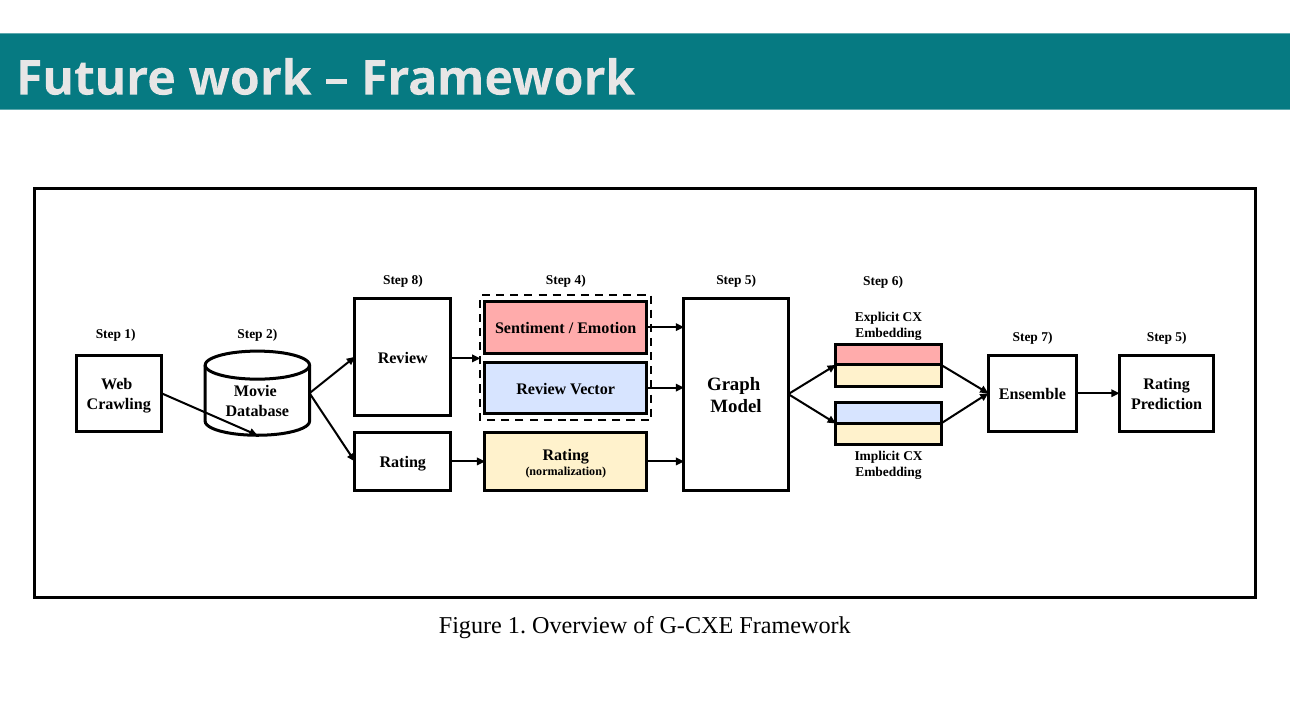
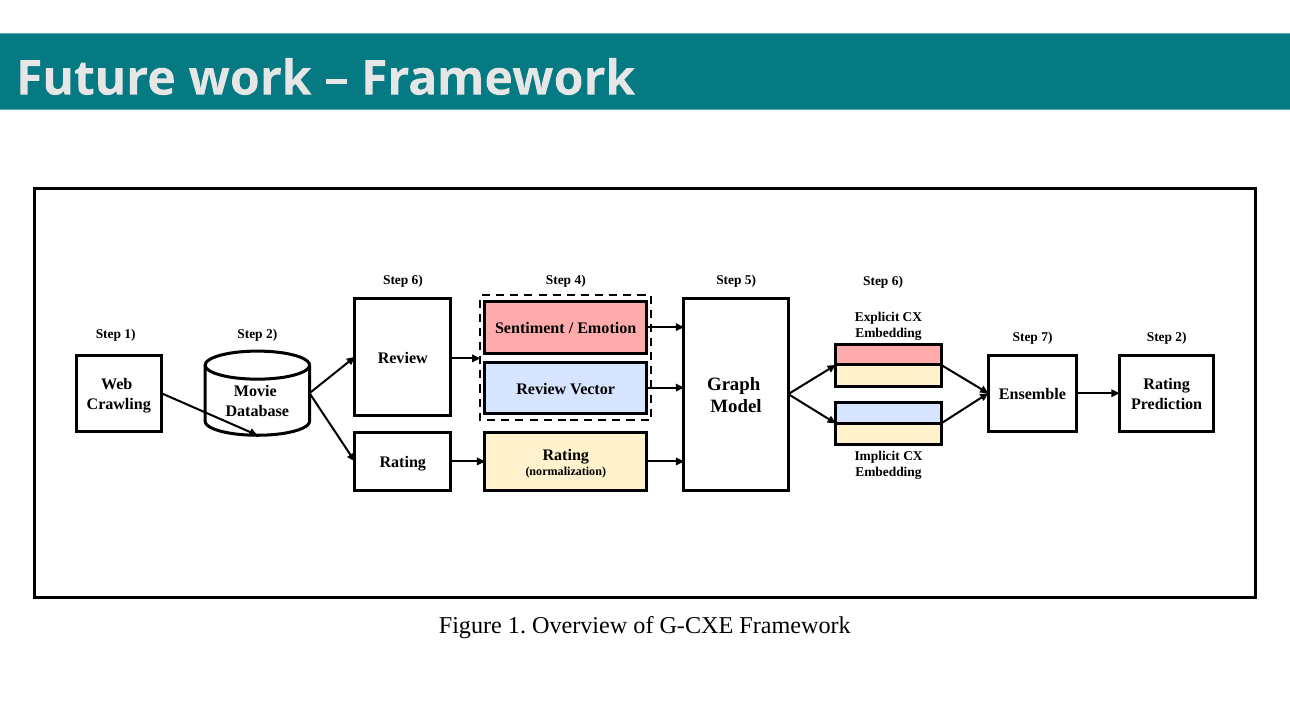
8 at (417, 280): 8 -> 6
7 Step 5: 5 -> 2
